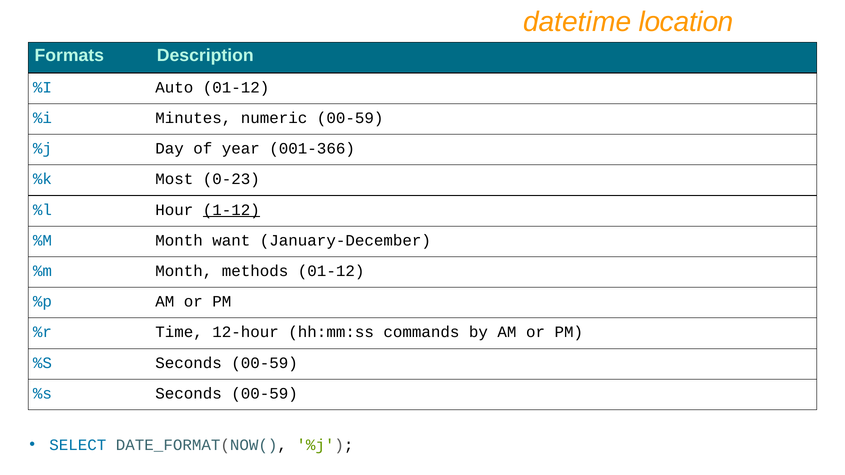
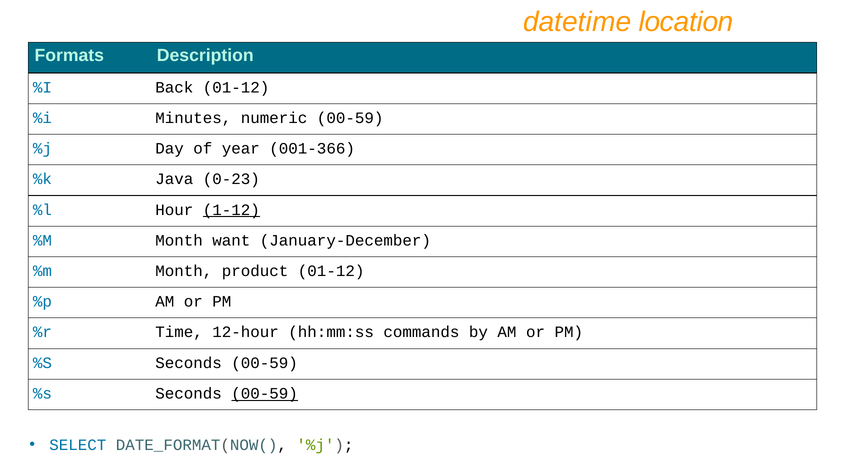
Auto: Auto -> Back
Most: Most -> Java
methods: methods -> product
00-59 at (265, 394) underline: none -> present
